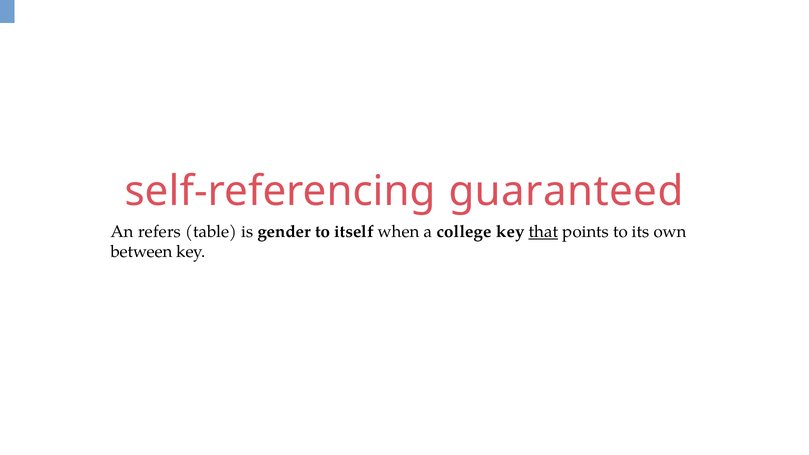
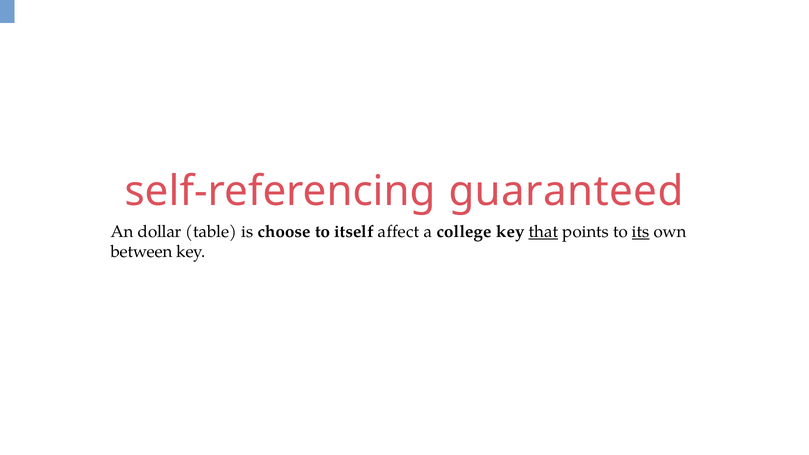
refers: refers -> dollar
gender: gender -> choose
when: when -> affect
its underline: none -> present
